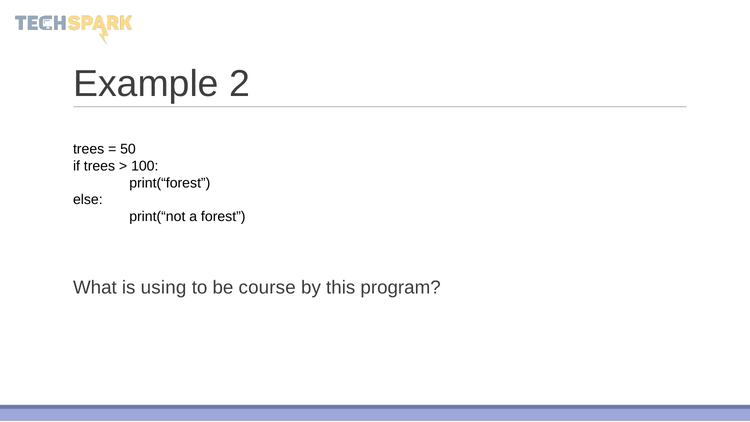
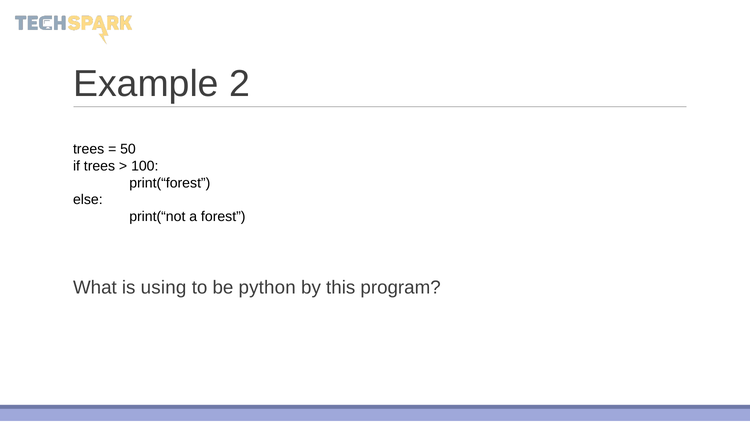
course: course -> python
